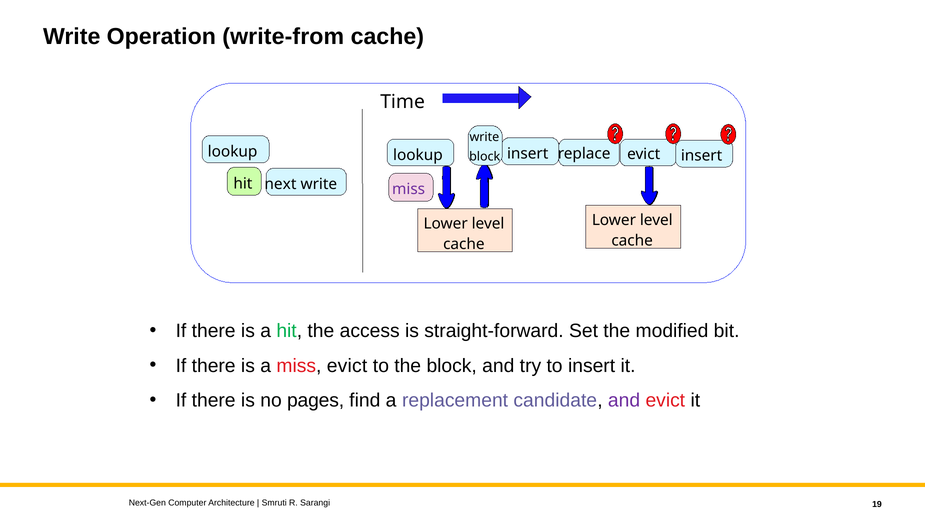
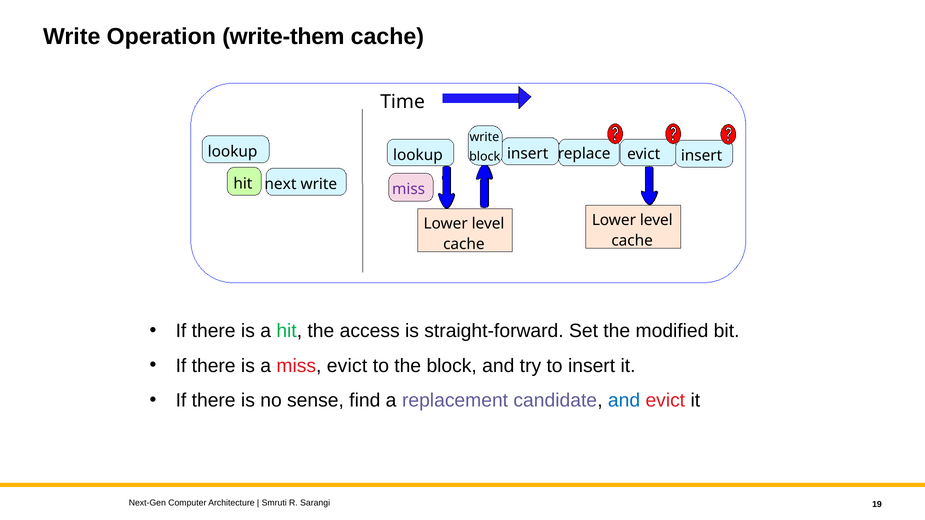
write-from: write-from -> write-them
pages: pages -> sense
and at (624, 401) colour: purple -> blue
